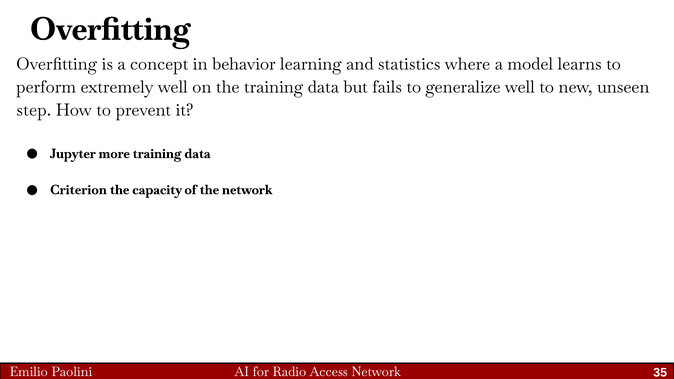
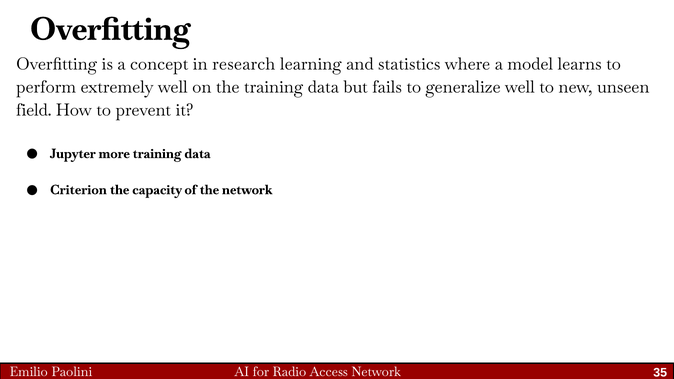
behavior: behavior -> research
step: step -> field
